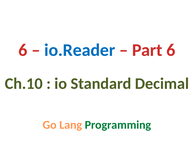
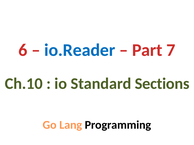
Part 6: 6 -> 7
Decimal: Decimal -> Sections
Programming colour: green -> black
